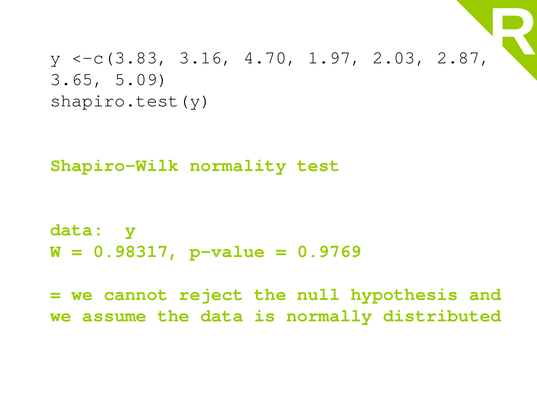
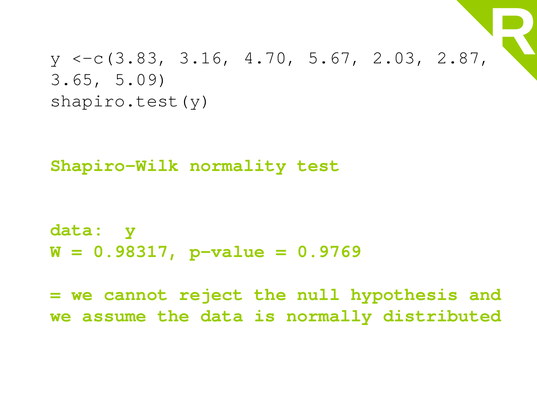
1.97: 1.97 -> 5.67
